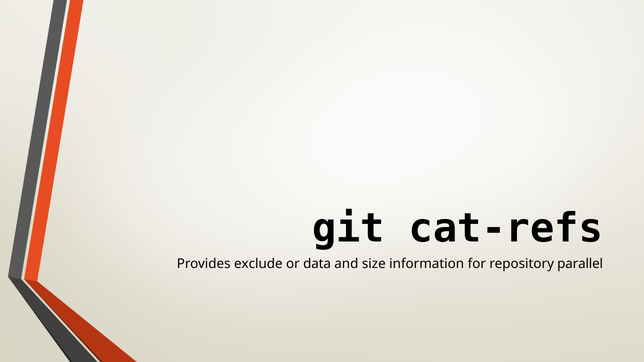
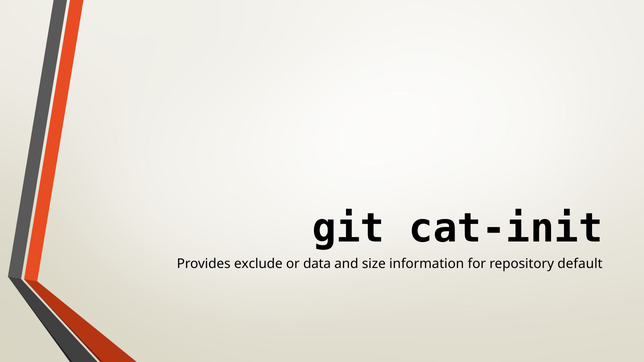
cat-refs: cat-refs -> cat-init
parallel: parallel -> default
